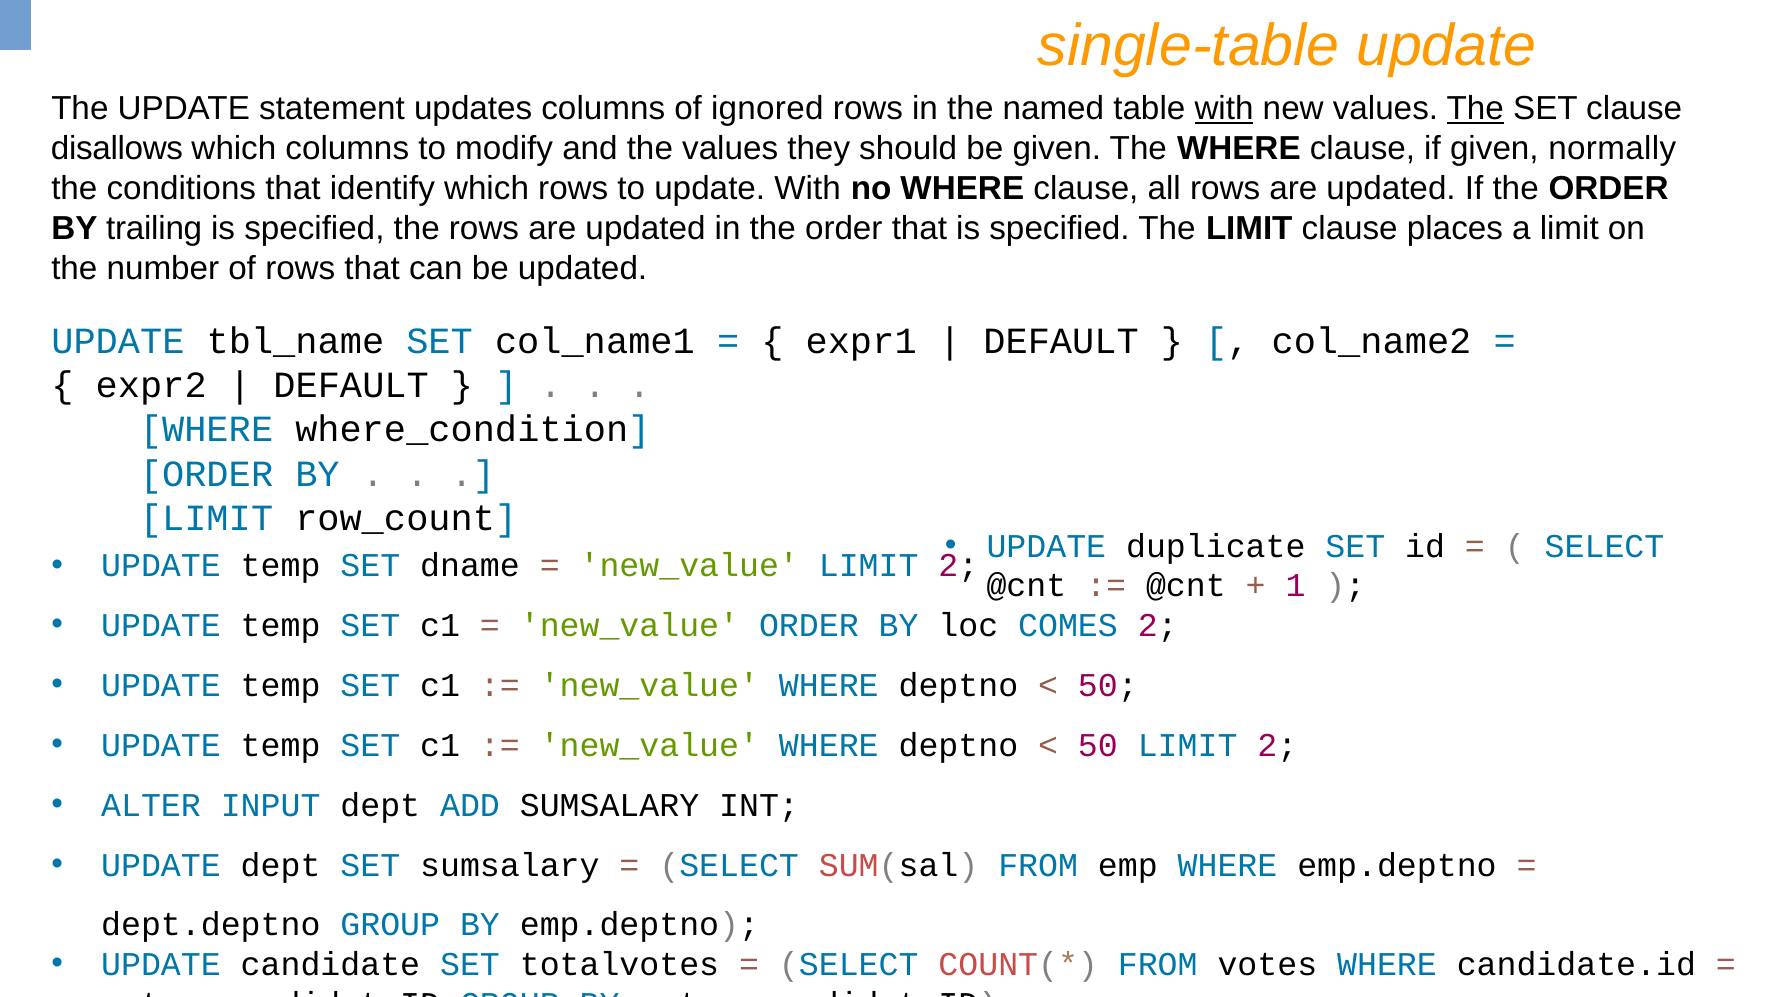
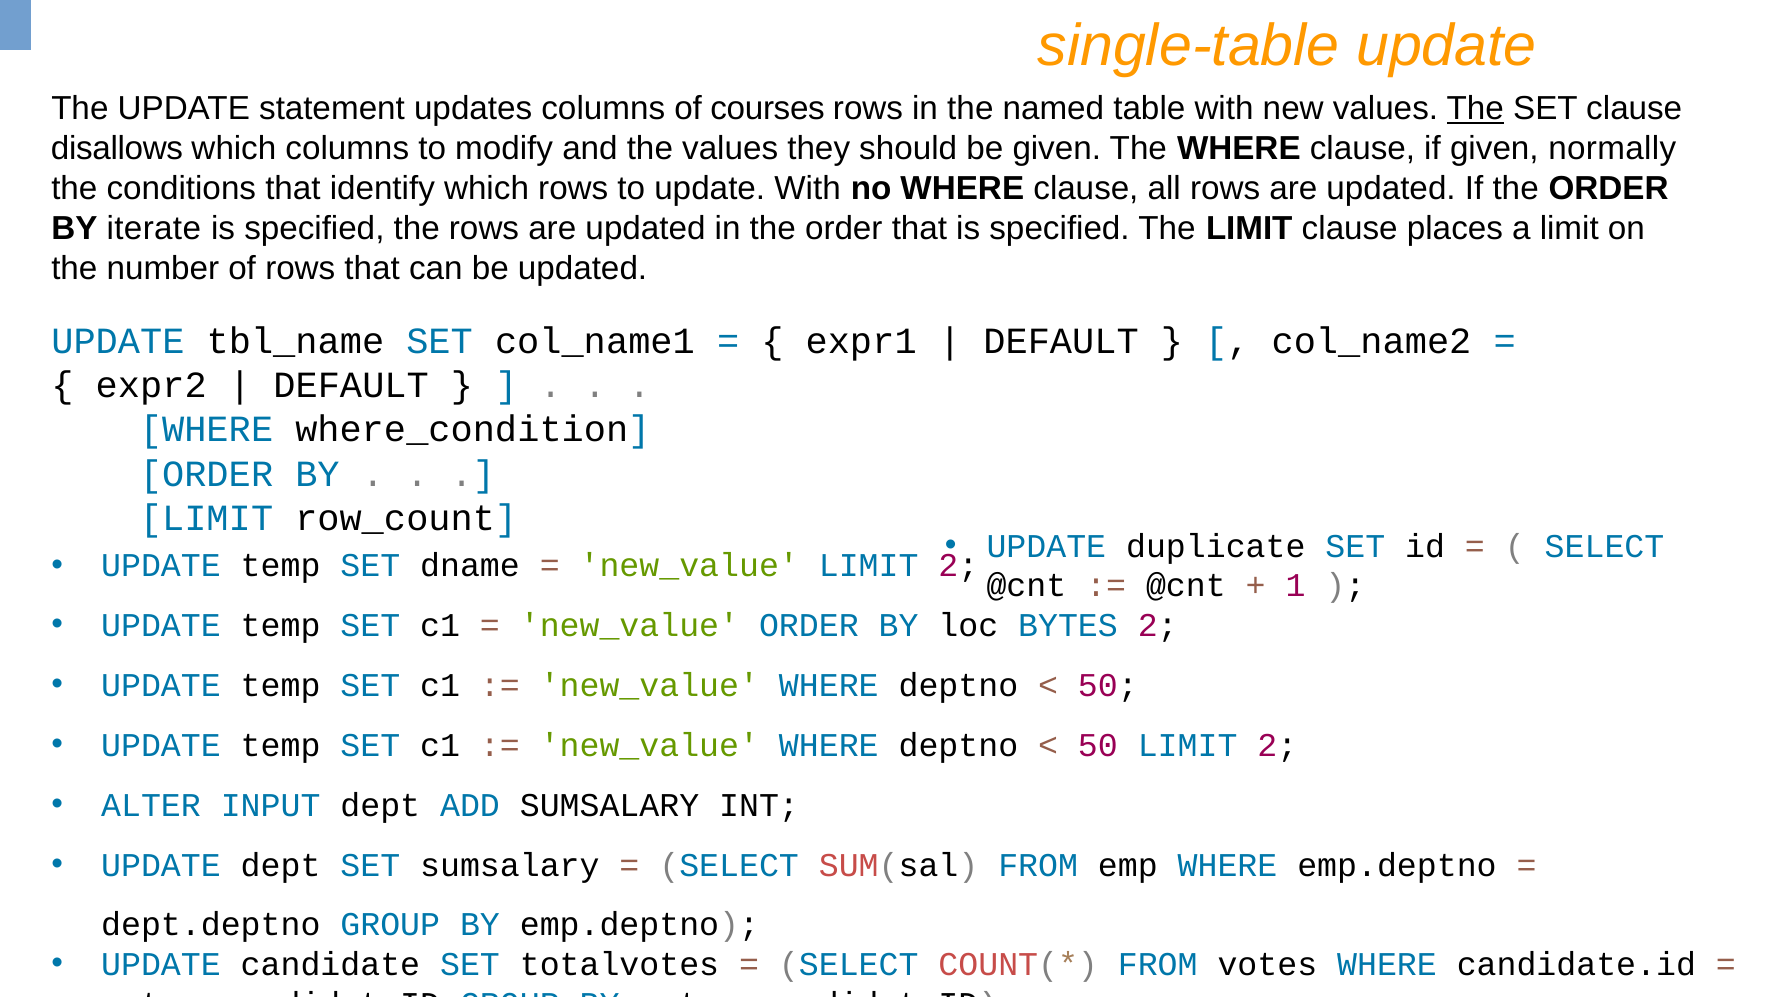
ignored: ignored -> courses
with at (1224, 108) underline: present -> none
trailing: trailing -> iterate
COMES: COMES -> BYTES
